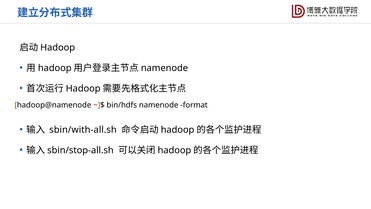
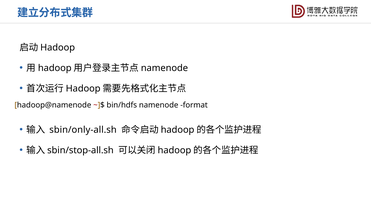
sbin/with-all.sh: sbin/with-all.sh -> sbin/only-all.sh
